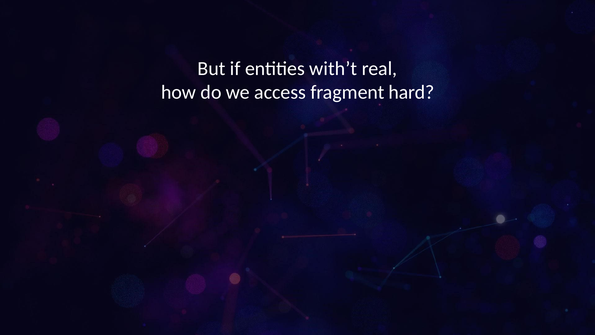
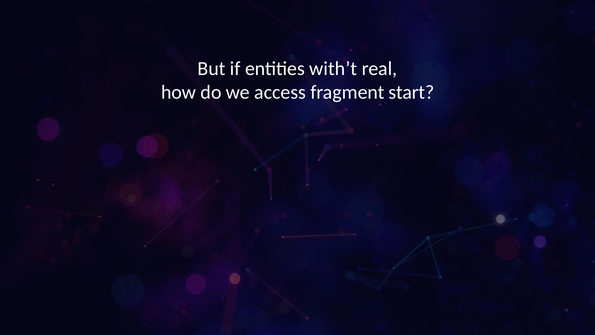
hard: hard -> start
